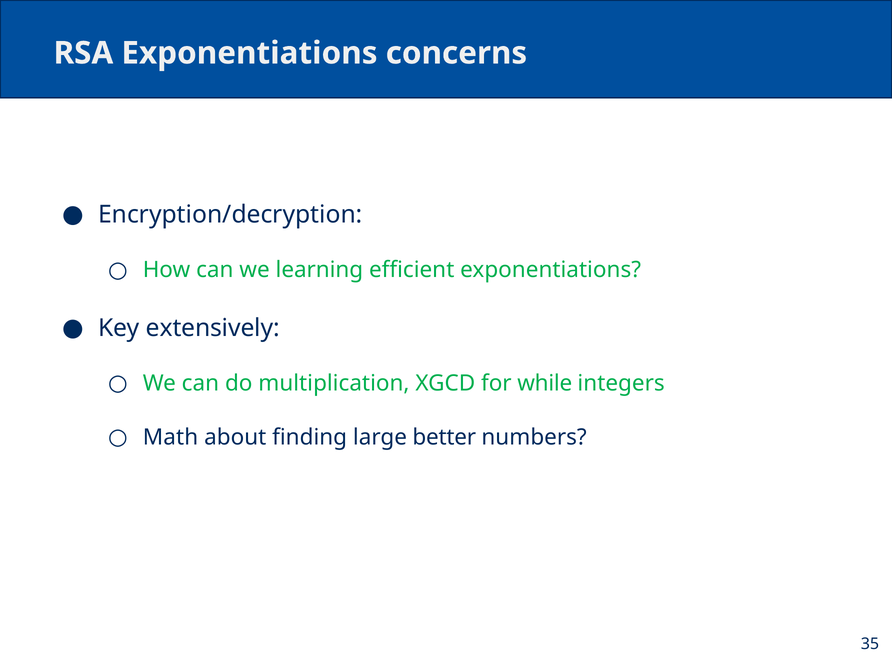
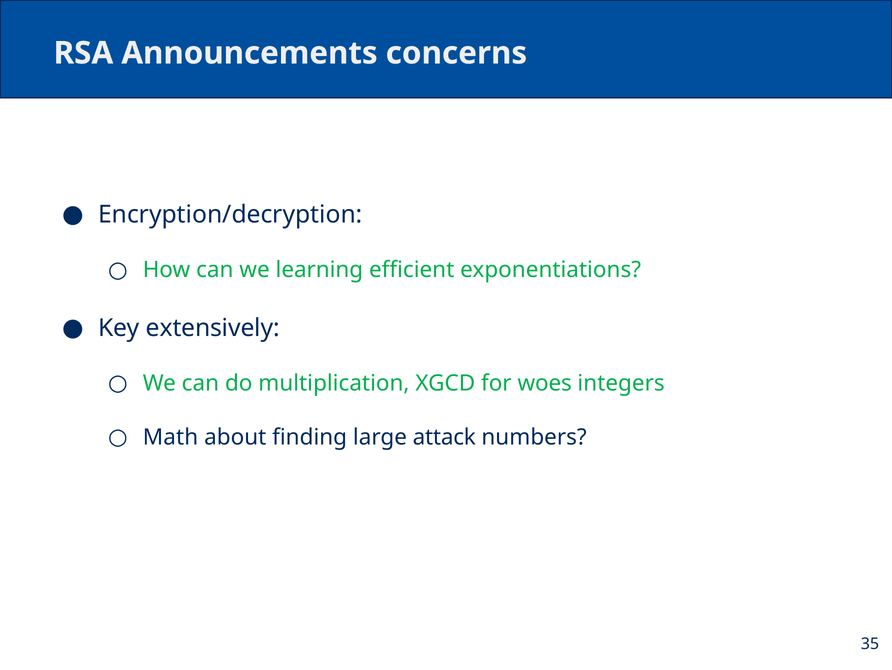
RSA Exponentiations: Exponentiations -> Announcements
while: while -> woes
better: better -> attack
